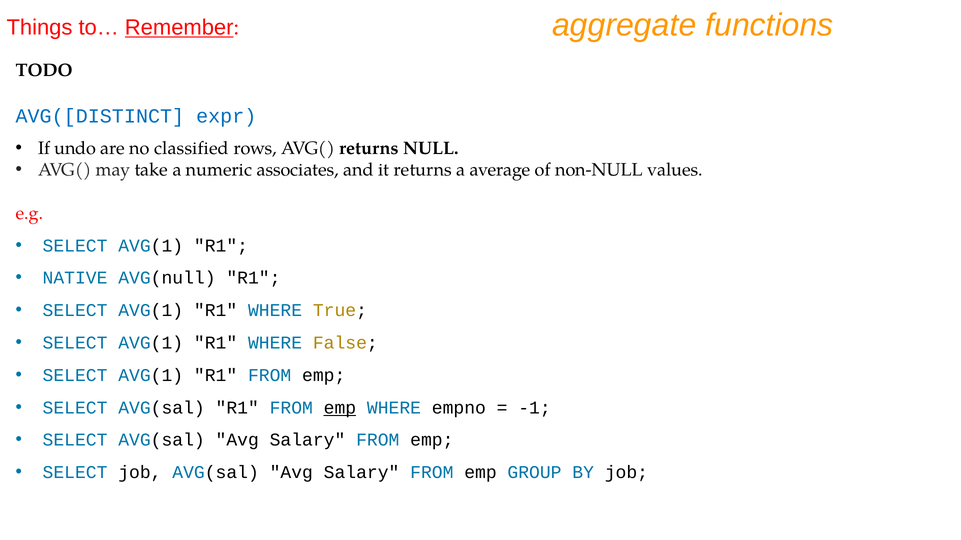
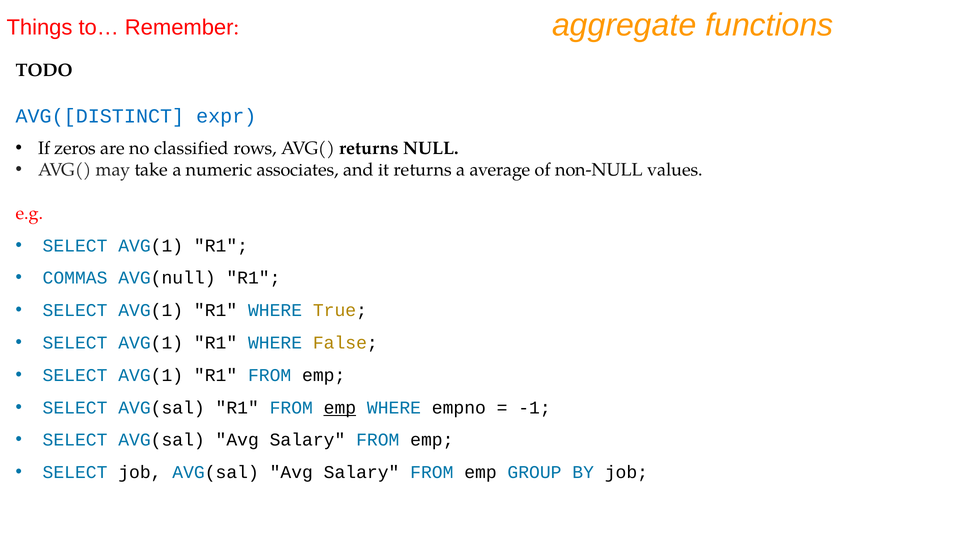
Remember underline: present -> none
undo: undo -> zeros
NATIVE: NATIVE -> COMMAS
